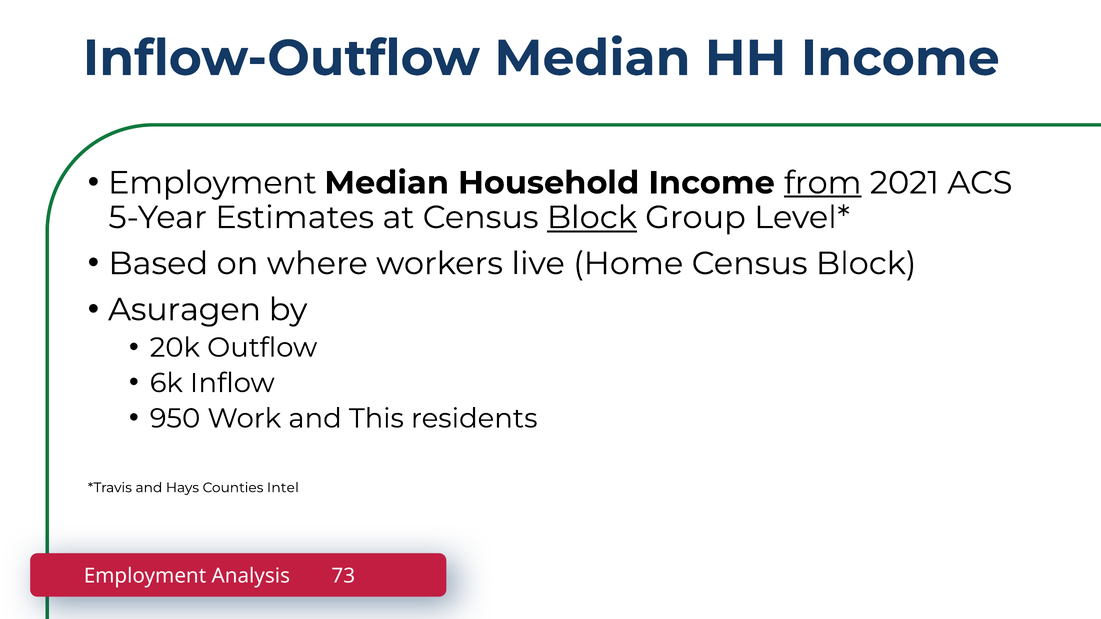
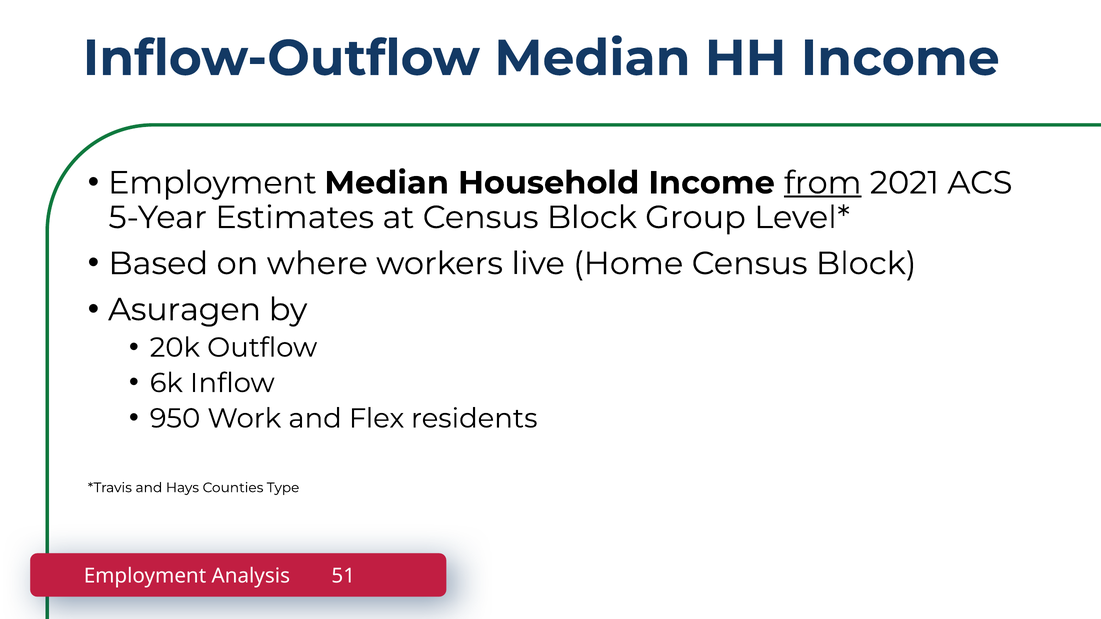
Block at (592, 218) underline: present -> none
This: This -> Flex
Intel: Intel -> Type
73: 73 -> 51
